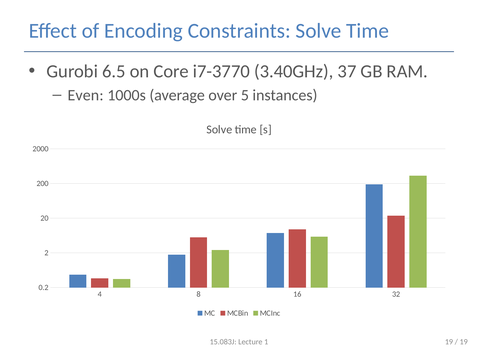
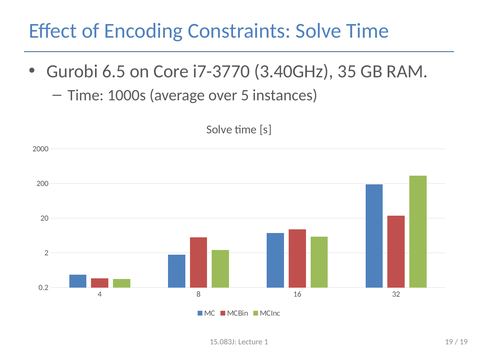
37: 37 -> 35
Even at (86, 95): Even -> Time
